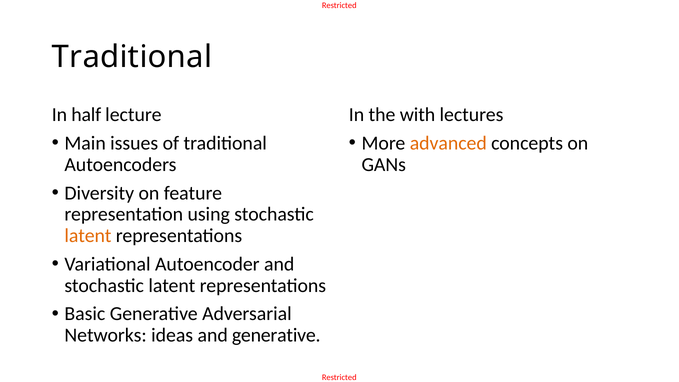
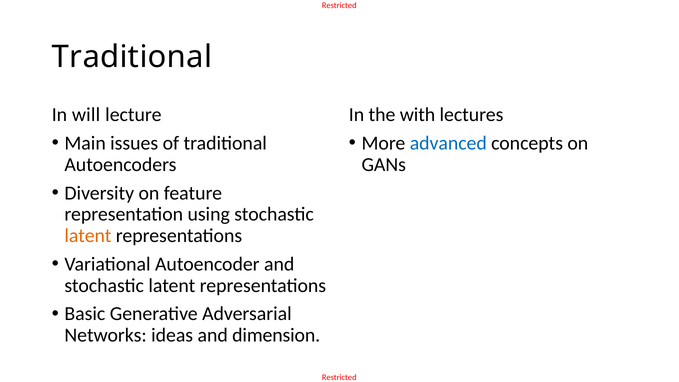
half: half -> will
advanced colour: orange -> blue
and generative: generative -> dimension
